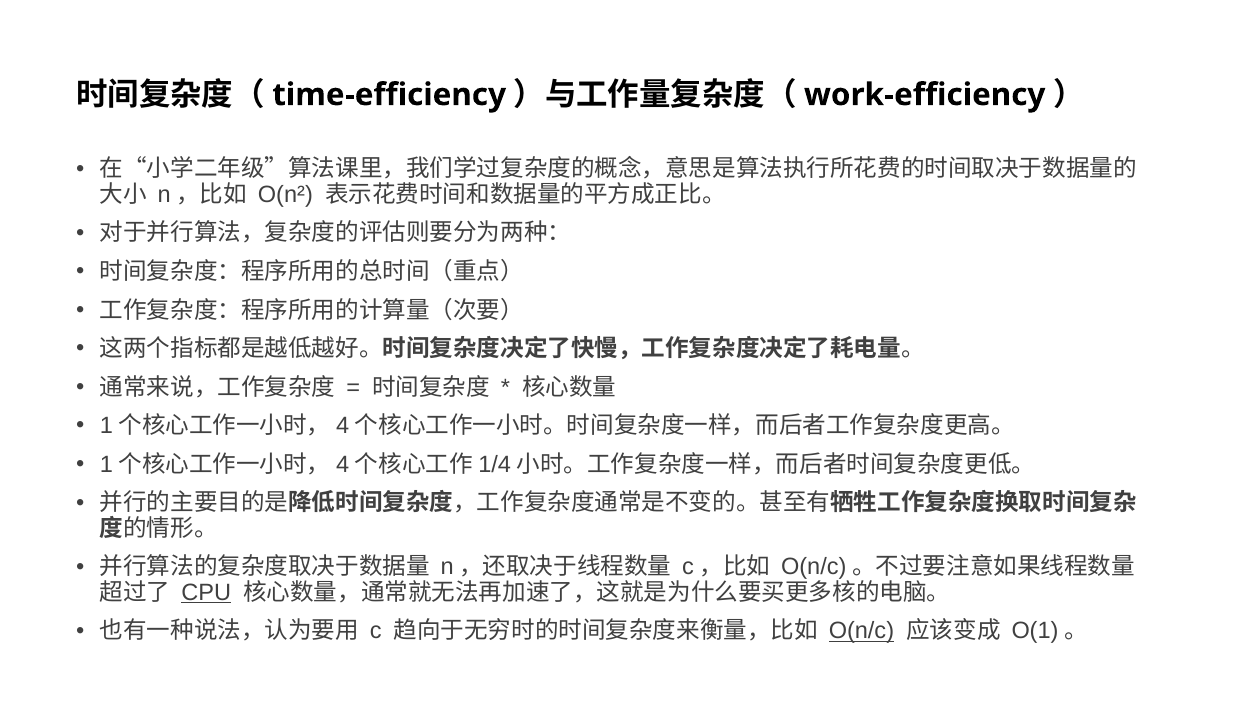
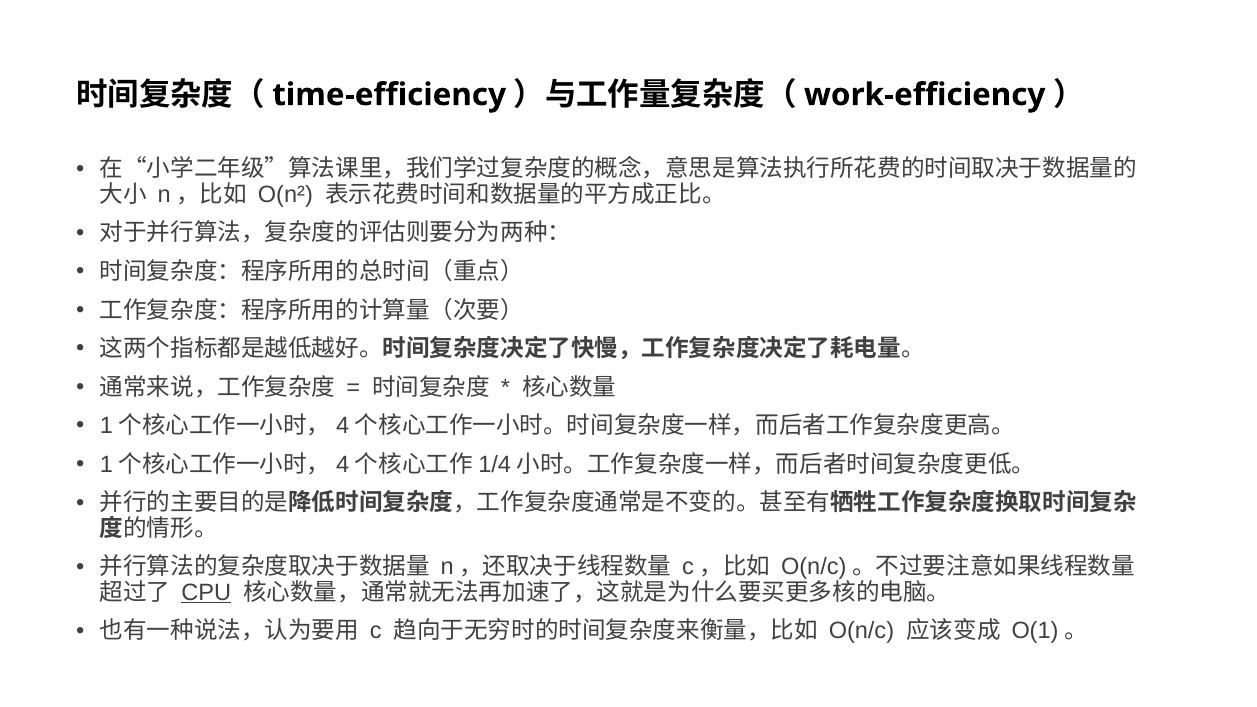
O(n/c underline: present -> none
